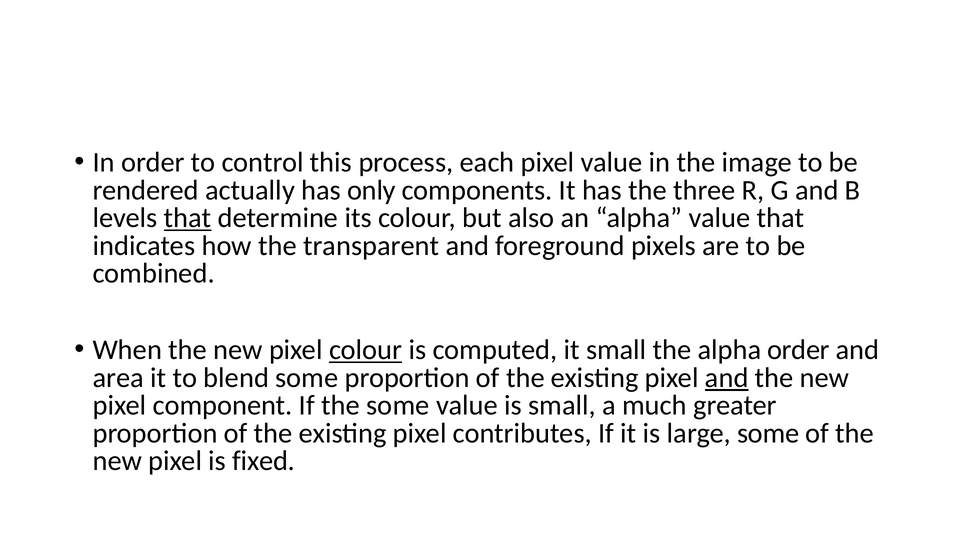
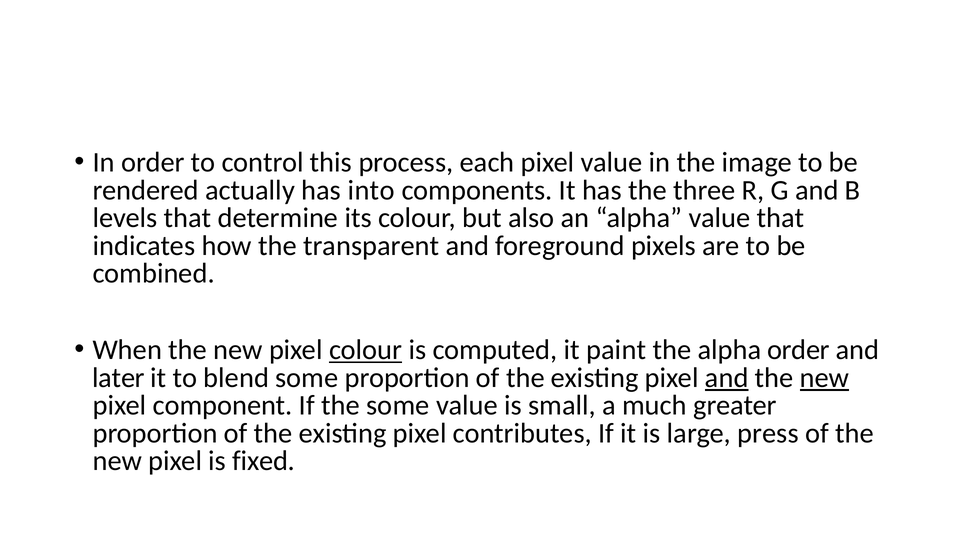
only: only -> into
that at (188, 218) underline: present -> none
it small: small -> paint
area: area -> later
new at (824, 378) underline: none -> present
large some: some -> press
